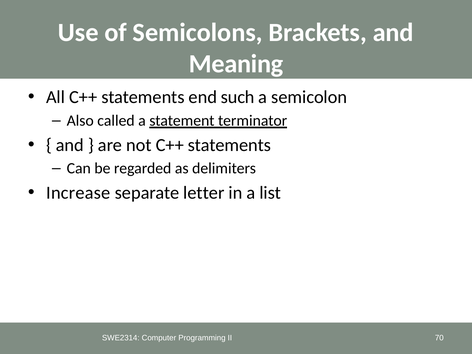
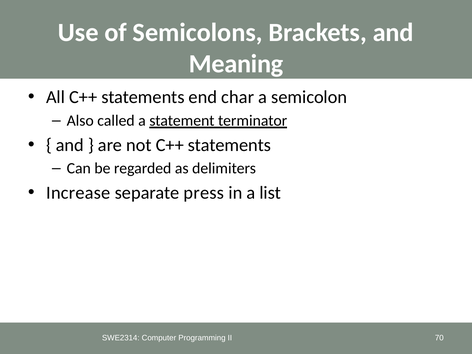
such: such -> char
letter: letter -> press
